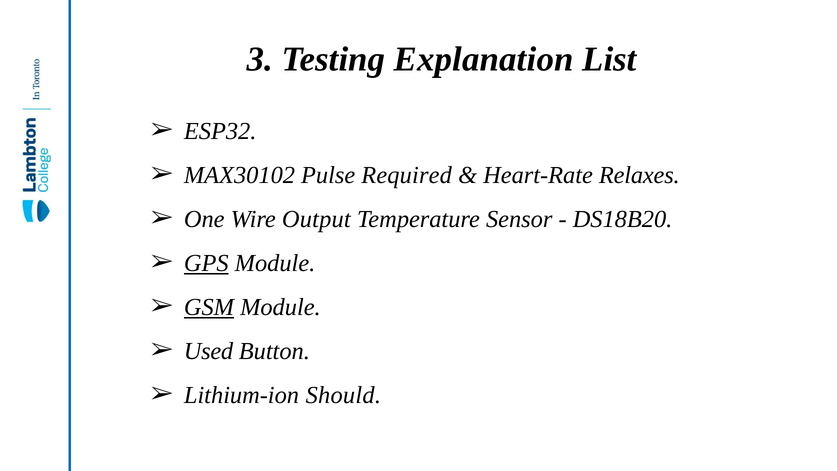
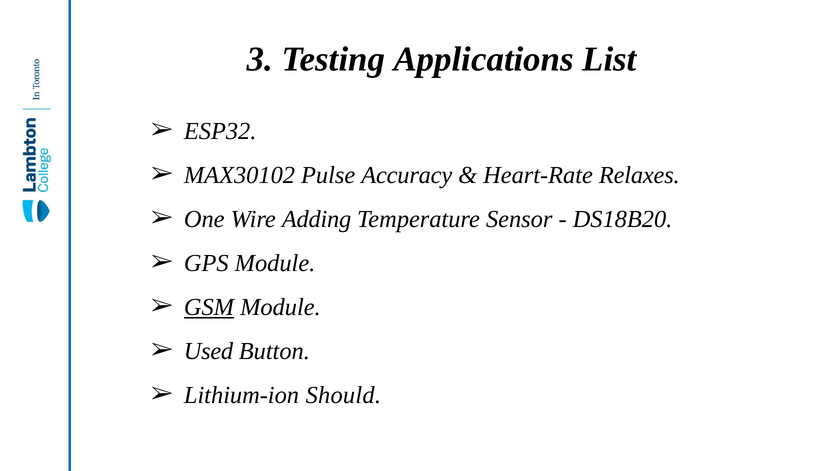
Explanation: Explanation -> Applications
Required: Required -> Accuracy
Output: Output -> Adding
GPS underline: present -> none
